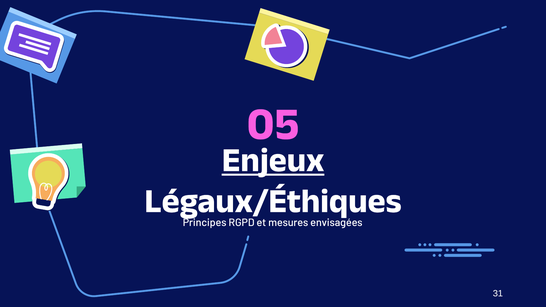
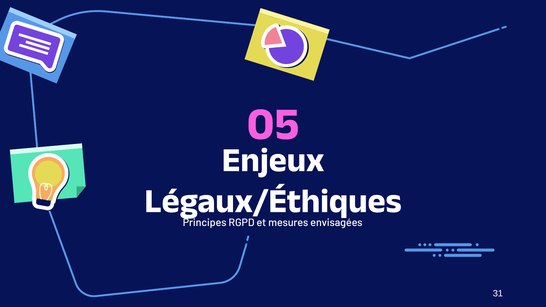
Enjeux underline: present -> none
